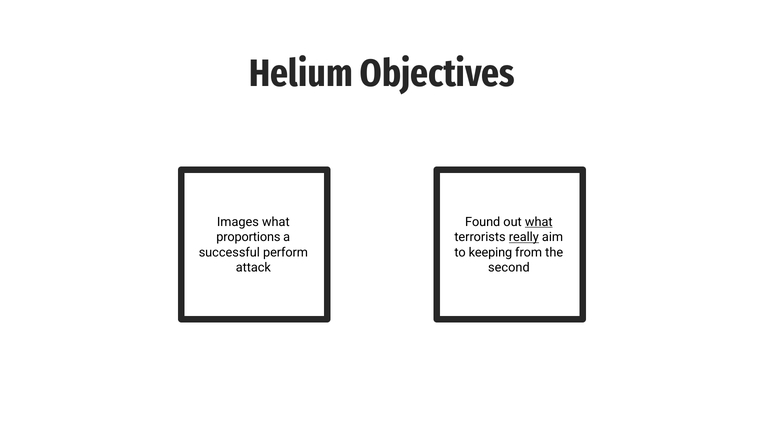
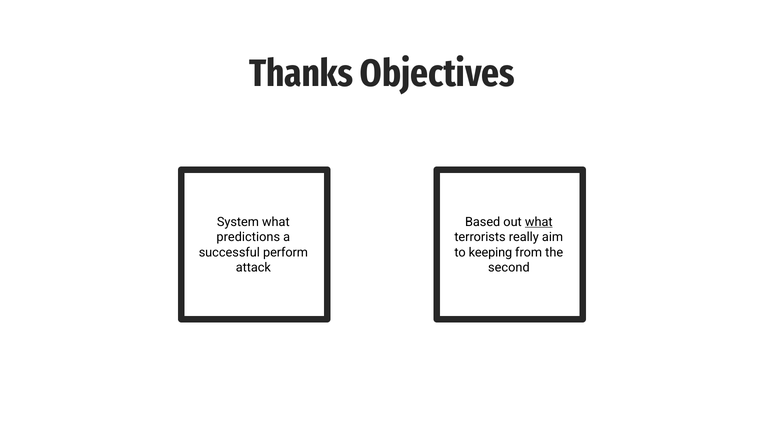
Helium: Helium -> Thanks
Images: Images -> System
Found: Found -> Based
proportions: proportions -> predictions
really underline: present -> none
